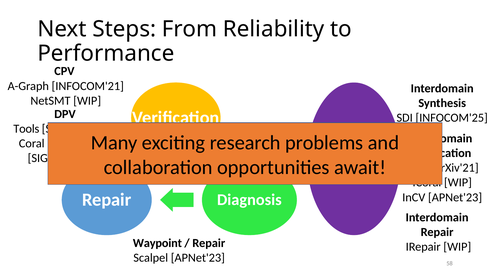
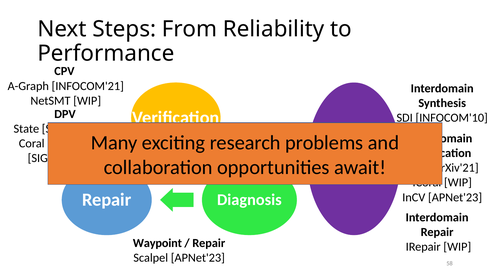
INFOCOM'25: INFOCOM'25 -> INFOCOM'10
Tools: Tools -> State
